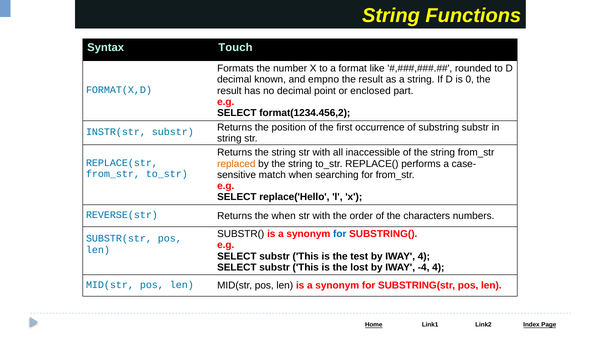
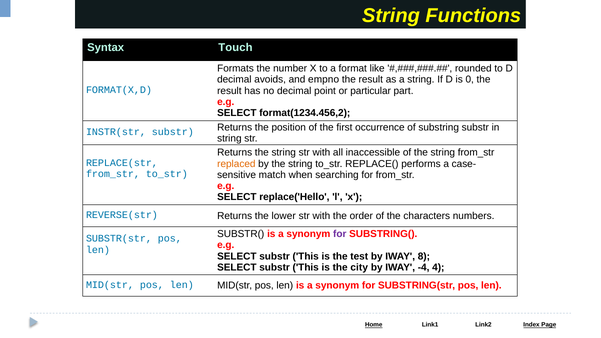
known: known -> avoids
enclosed: enclosed -> particular
the when: when -> lower
for at (340, 234) colour: blue -> purple
IWAY 4: 4 -> 8
lost: lost -> city
